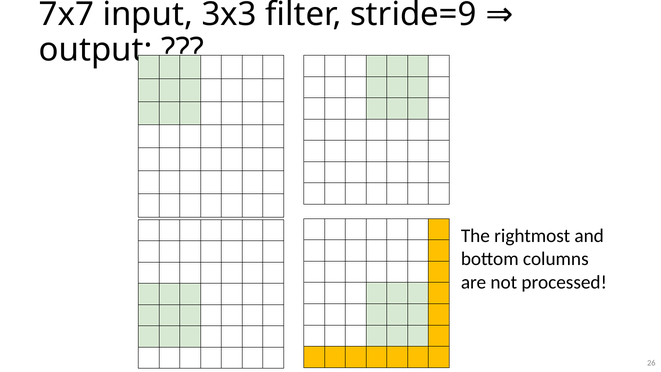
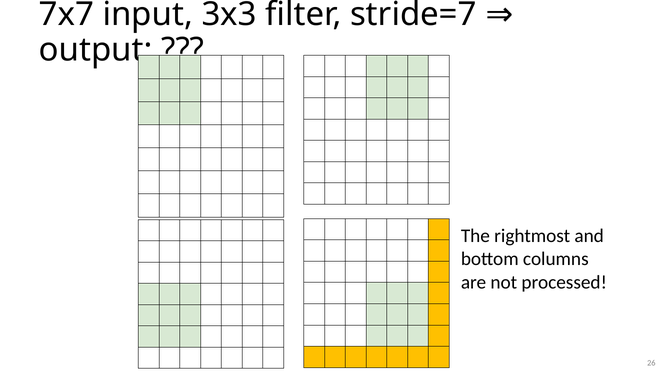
stride=9: stride=9 -> stride=7
